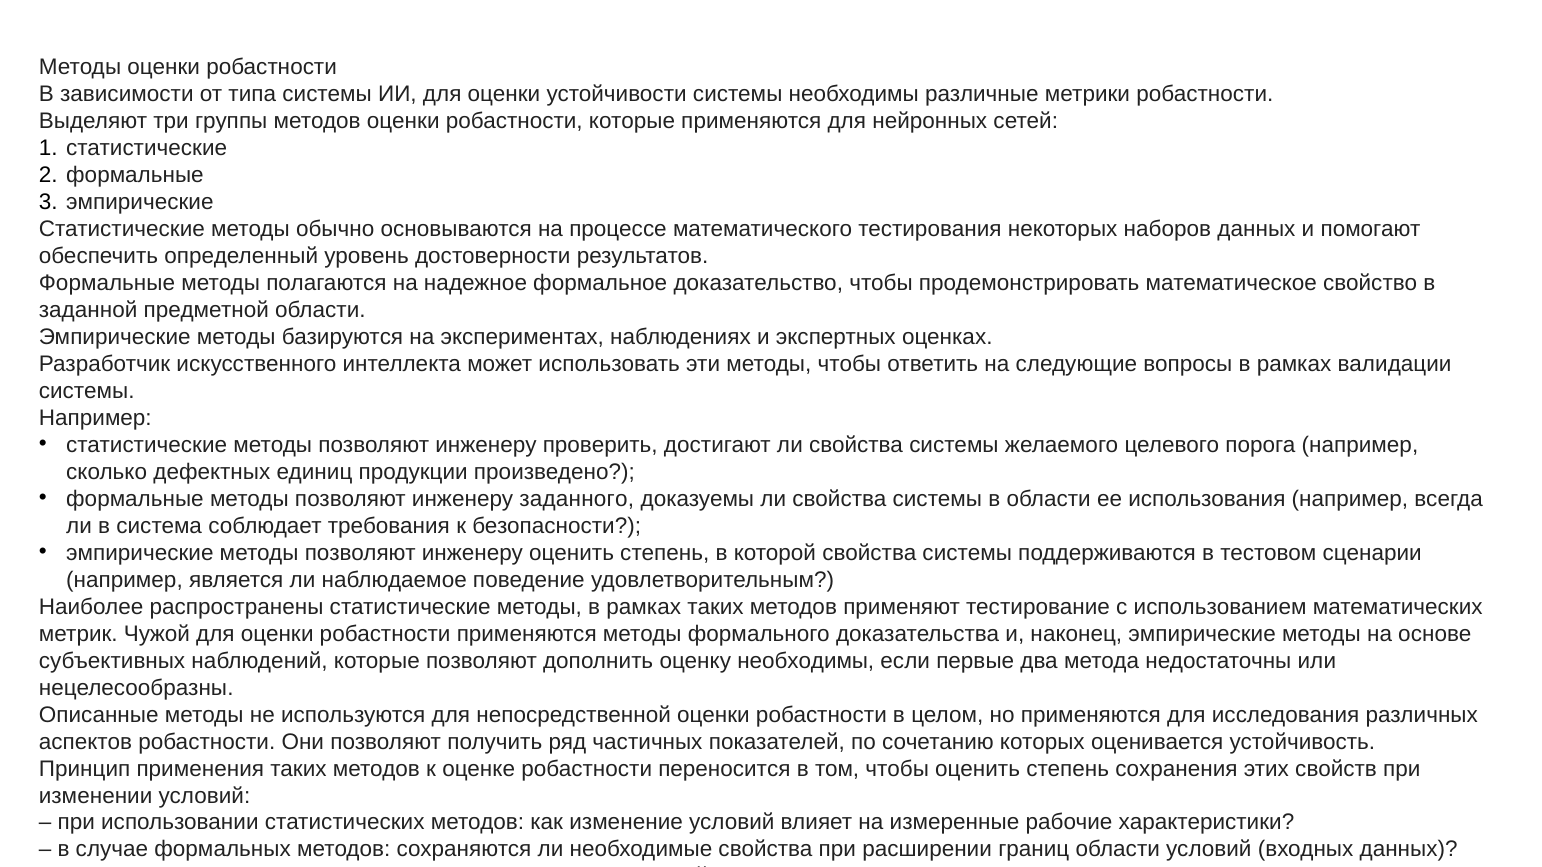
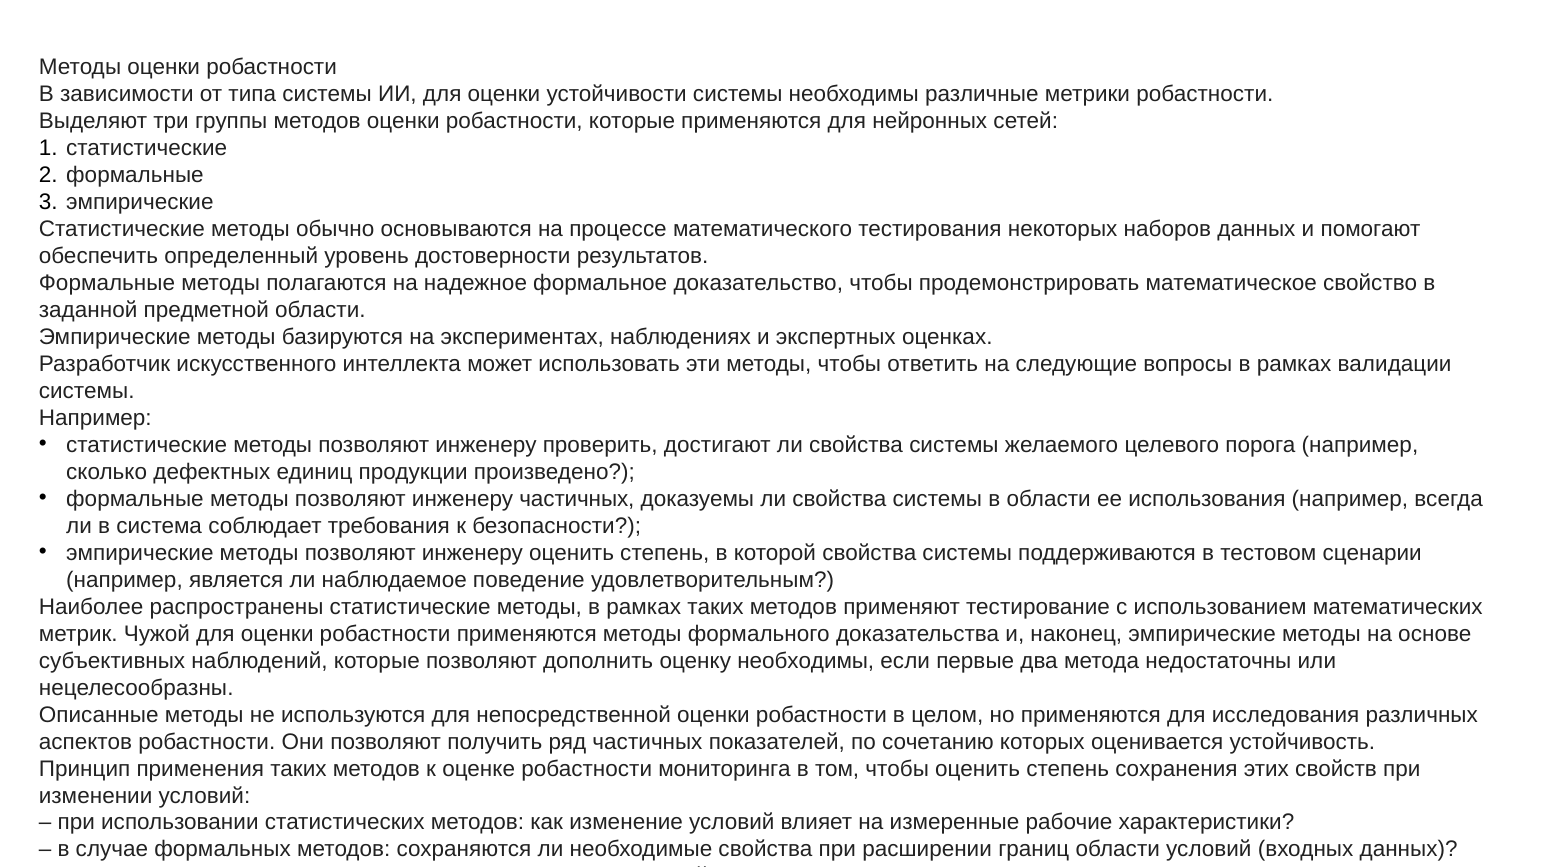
инженеру заданного: заданного -> частичных
переносится: переносится -> мониторинга
